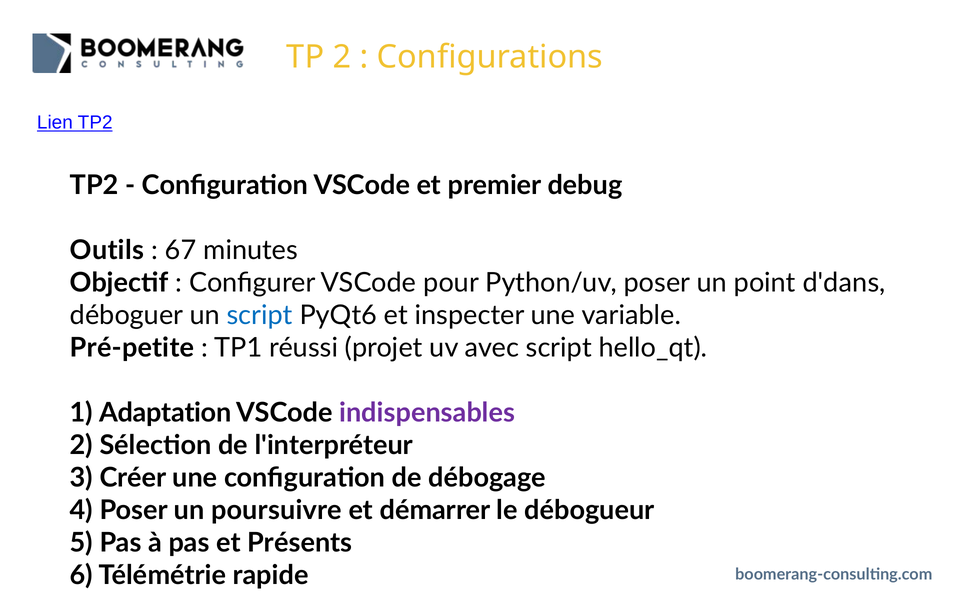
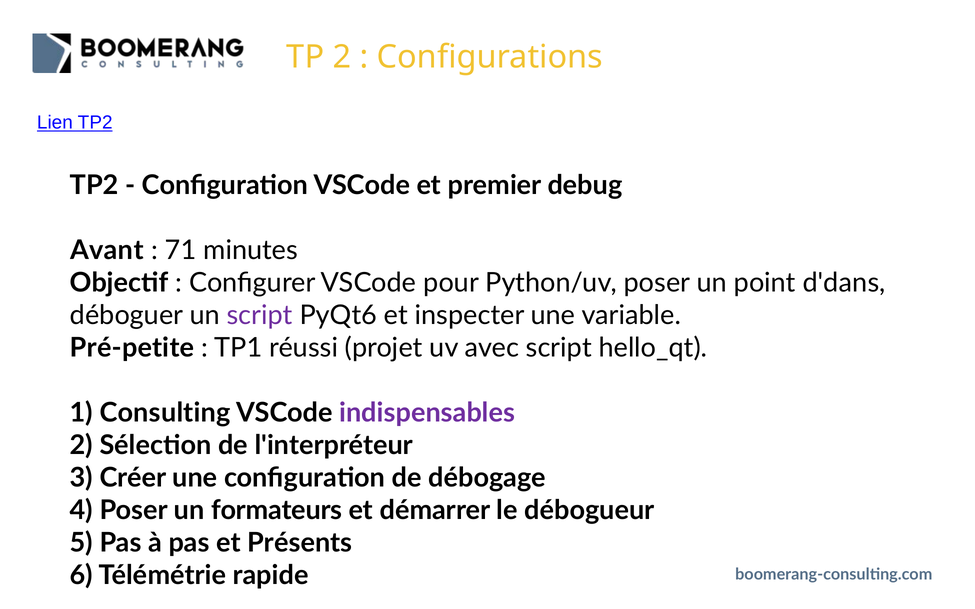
Outils: Outils -> Avant
67: 67 -> 71
script at (260, 316) colour: blue -> purple
Adaptation: Adaptation -> Consulting
poursuivre: poursuivre -> formateurs
